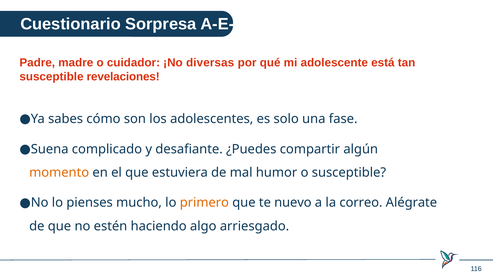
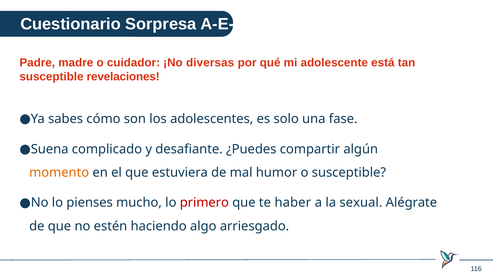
primero colour: orange -> red
nuevo: nuevo -> haber
correo: correo -> sexual
